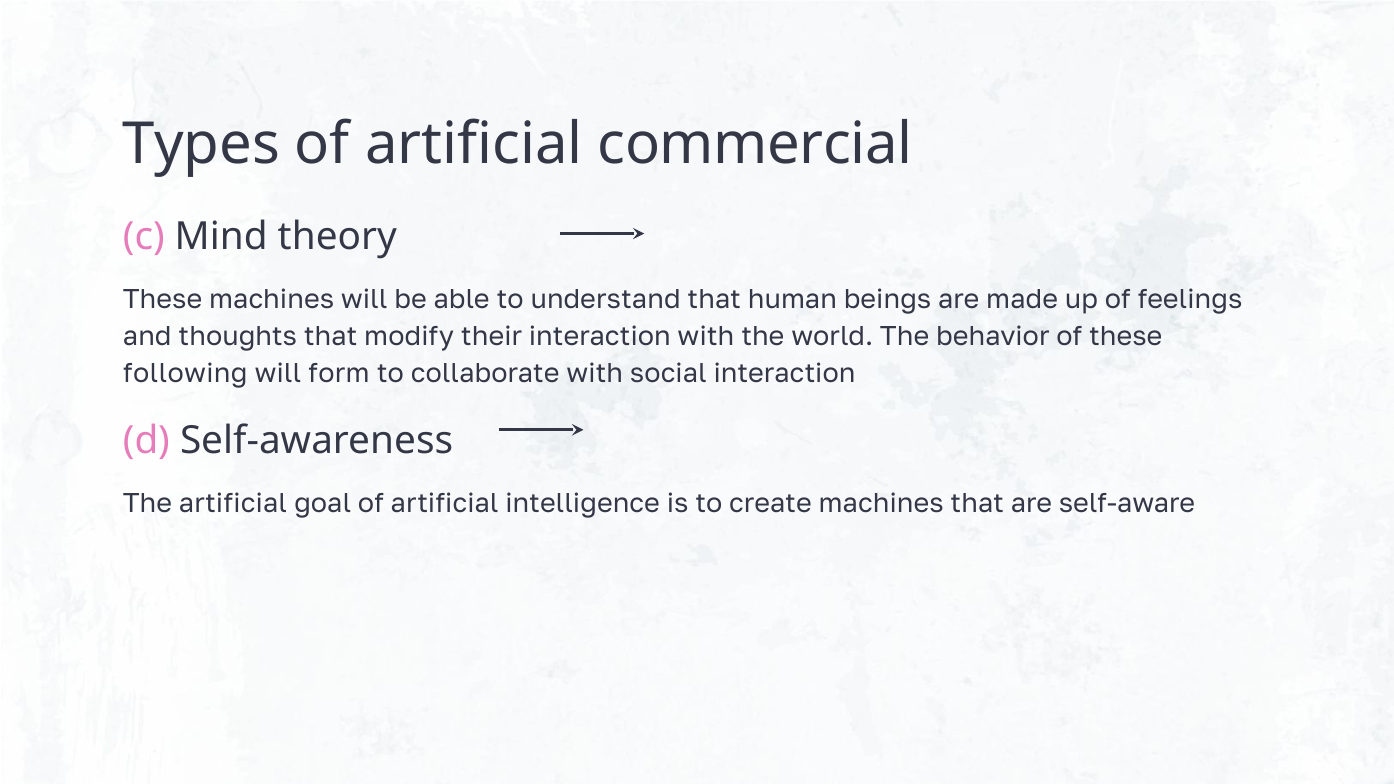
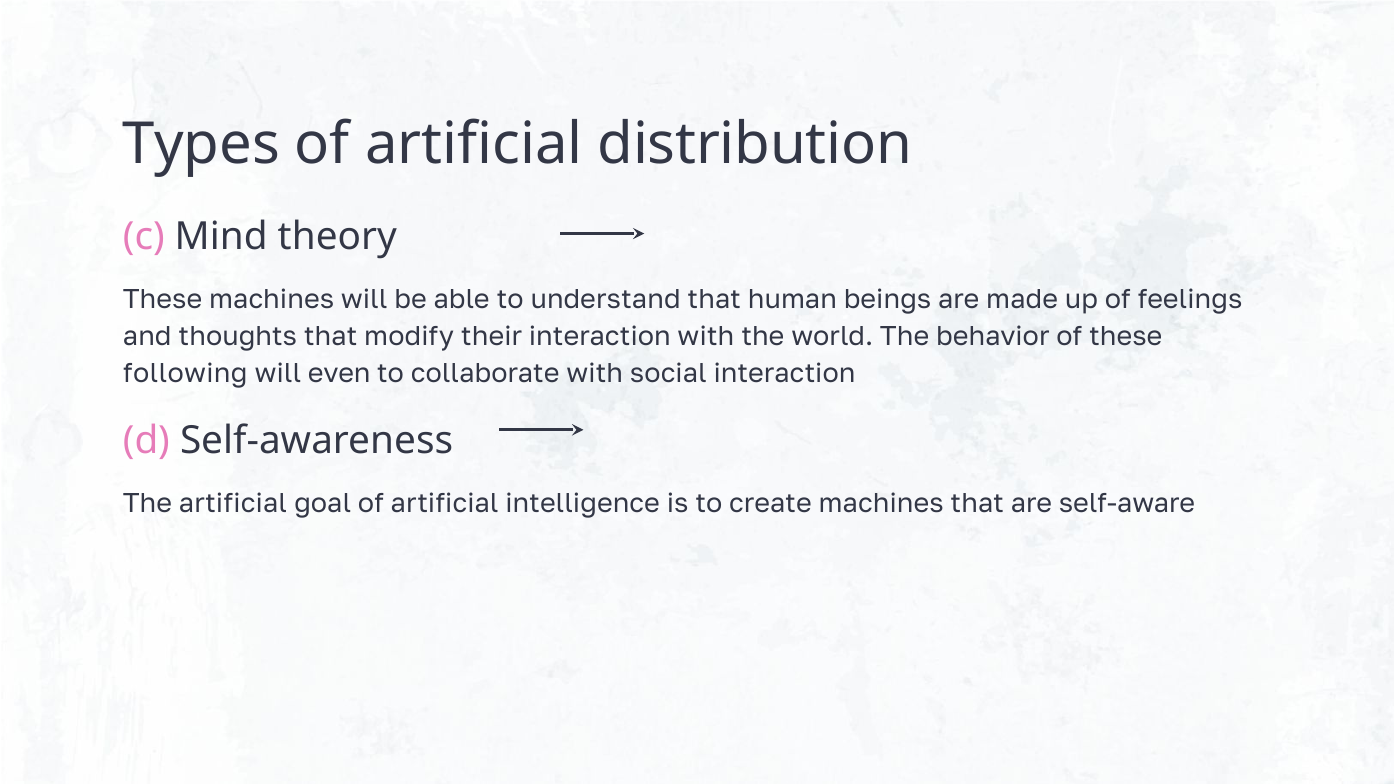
commercial: commercial -> distribution
form: form -> even
